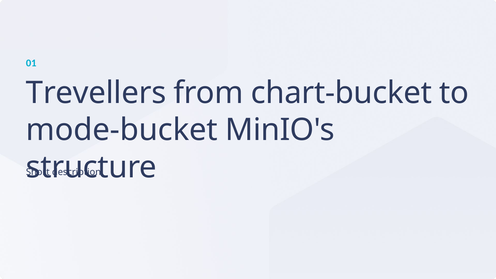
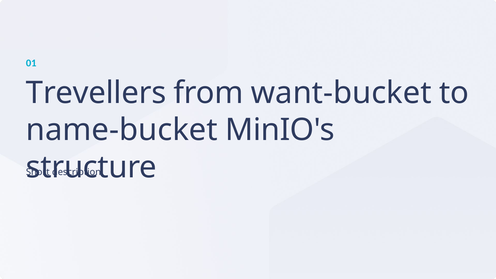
chart-bucket: chart-bucket -> want-bucket
mode-bucket: mode-bucket -> name-bucket
